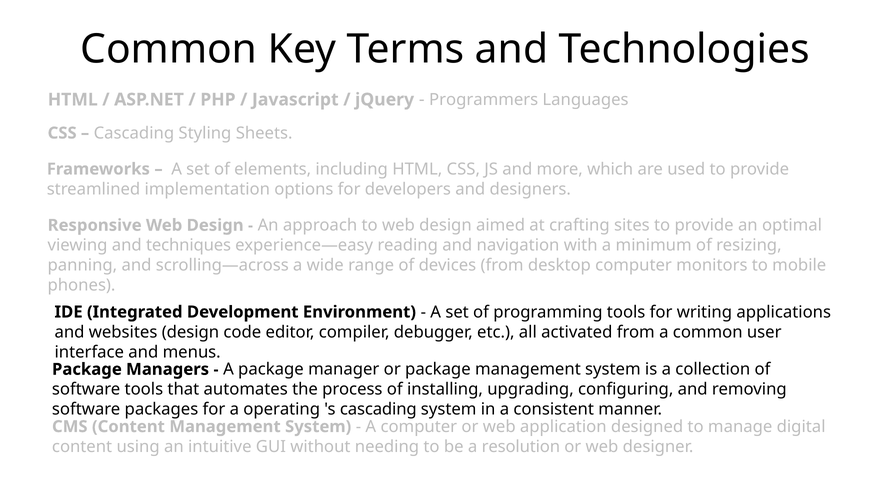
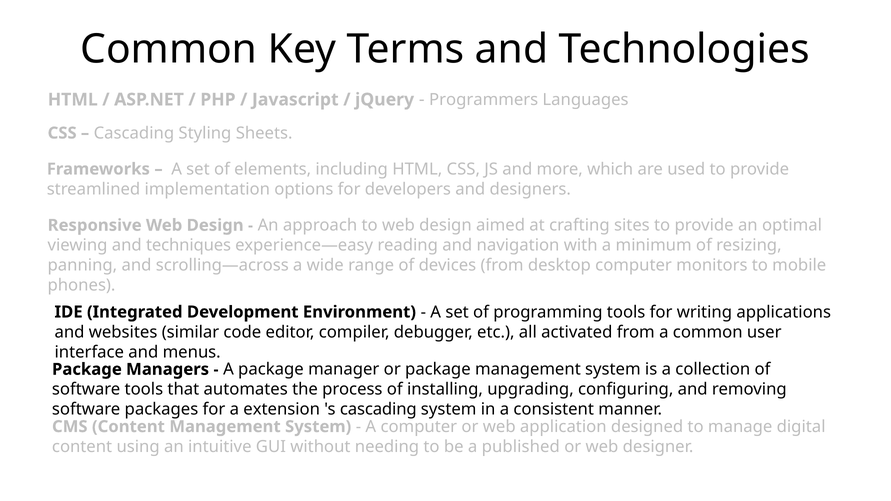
websites design: design -> similar
operating: operating -> extension
resolution: resolution -> published
